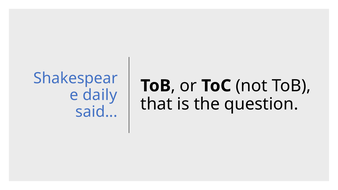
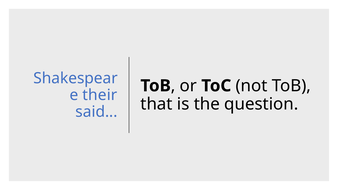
daily: daily -> their
